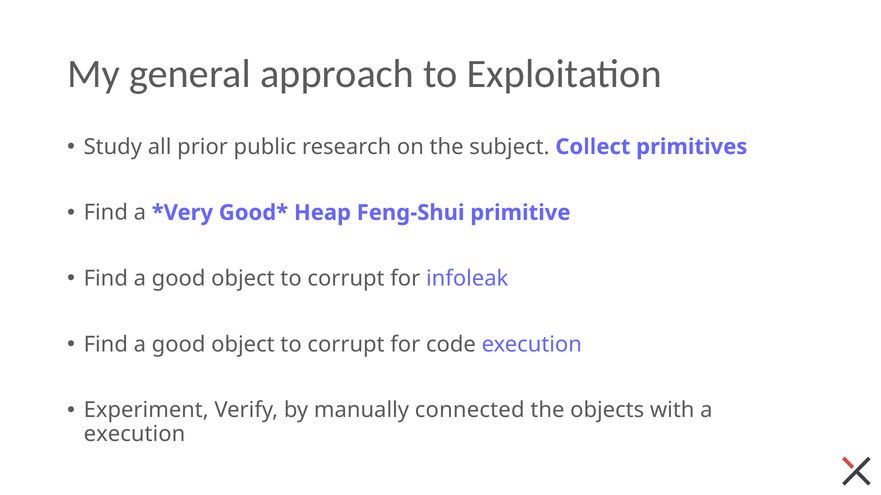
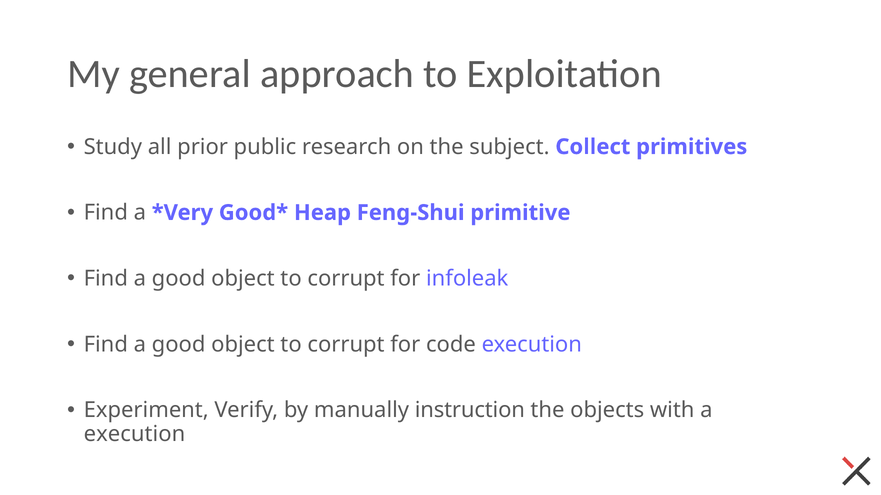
connected: connected -> instruction
